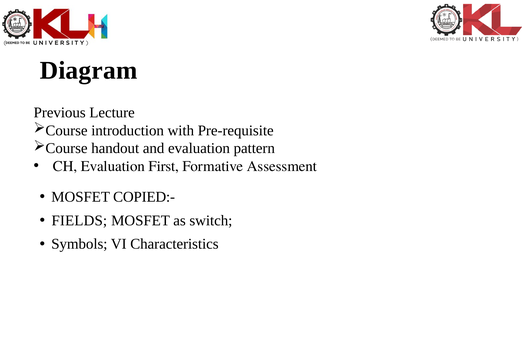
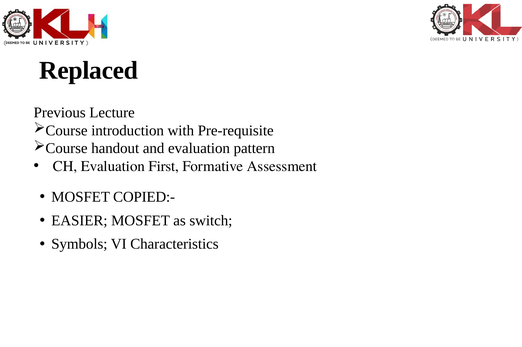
Diagram: Diagram -> Replaced
FIELDS: FIELDS -> EASIER
